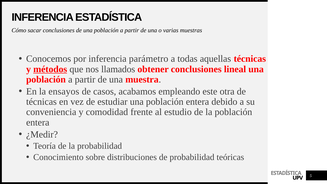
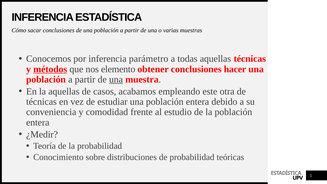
llamados: llamados -> elemento
lineal: lineal -> hacer
una at (116, 79) underline: none -> present
la ensayos: ensayos -> aquellas
